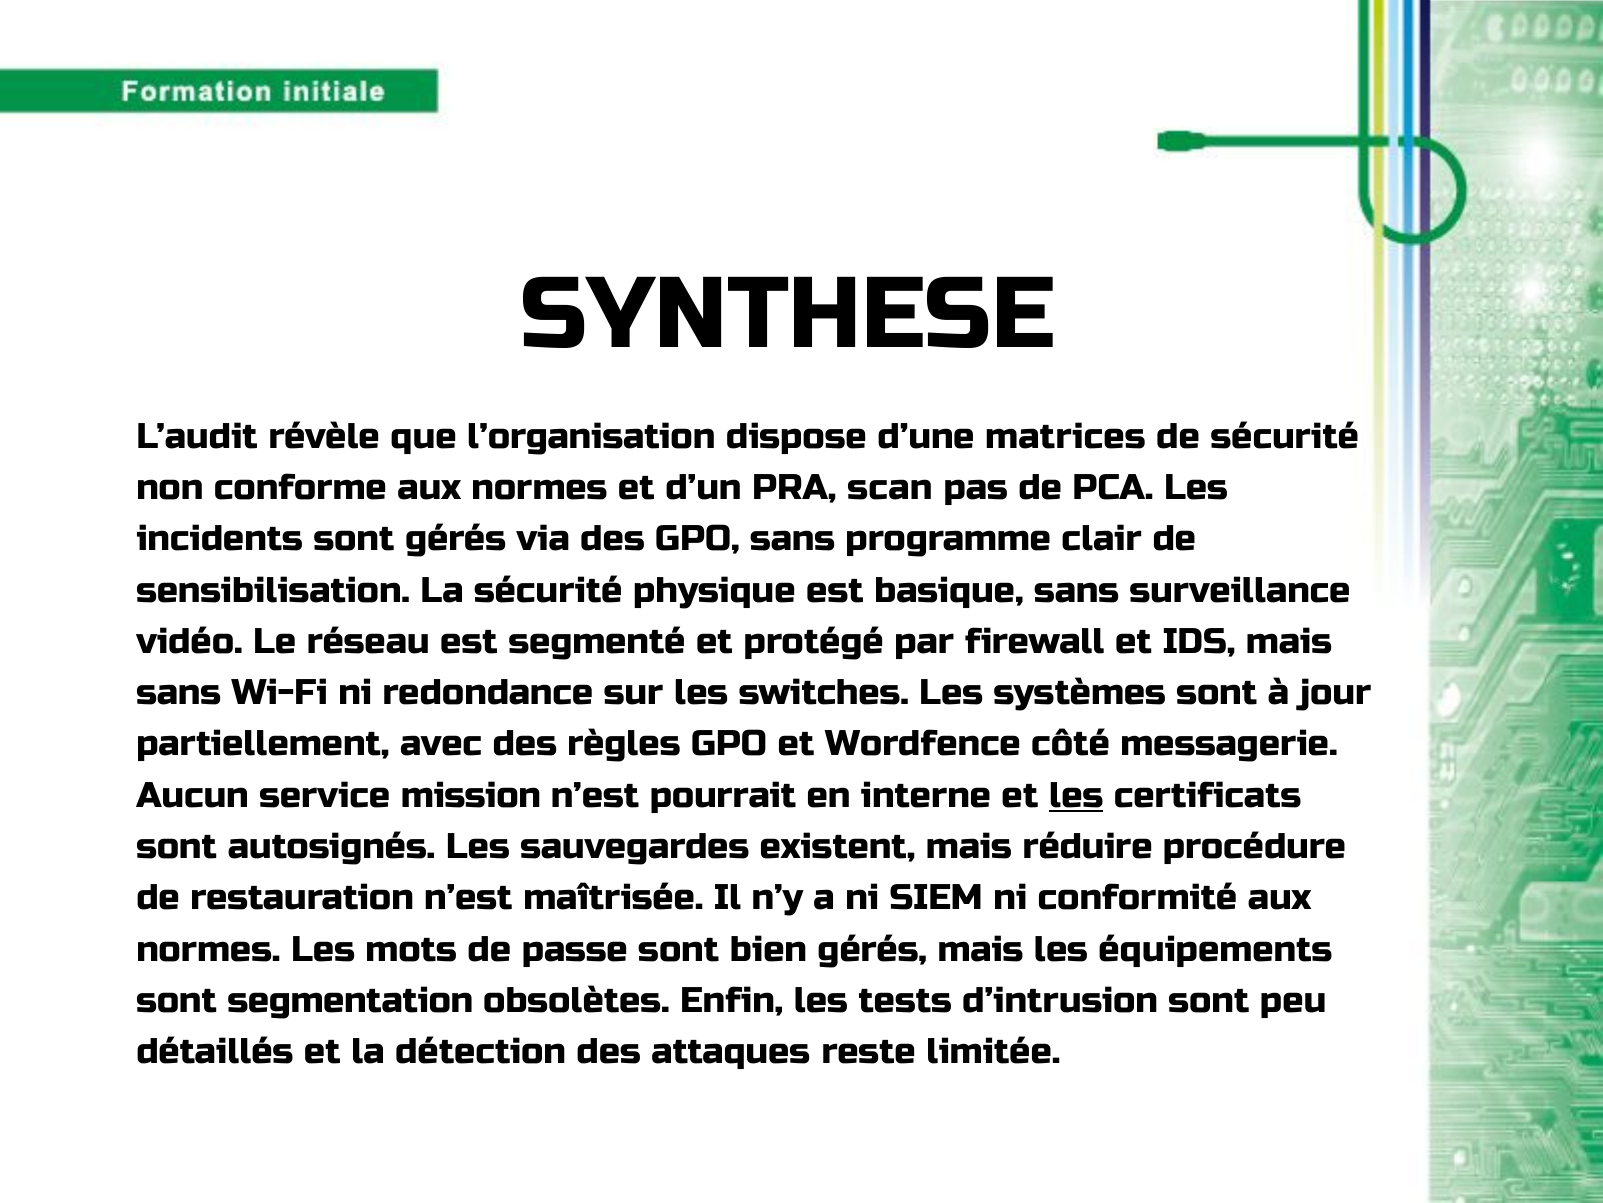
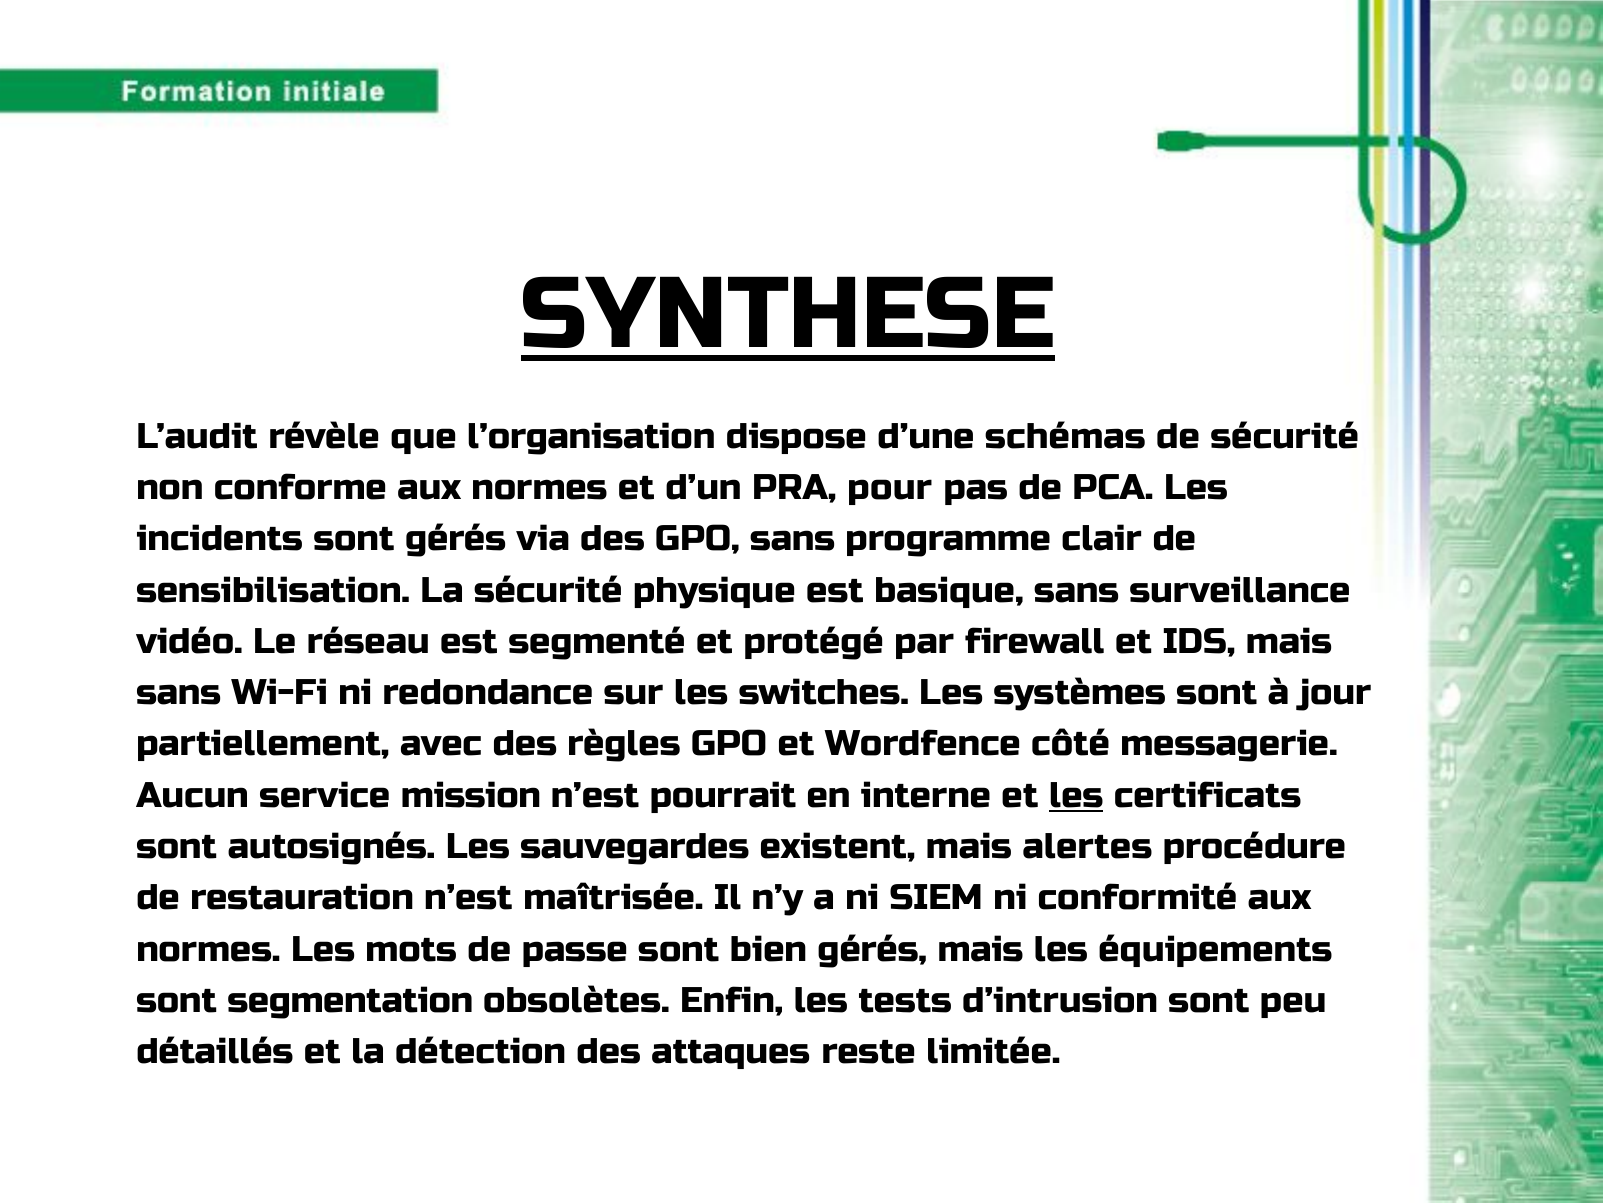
SYNTHESE underline: none -> present
matrices: matrices -> schémas
scan: scan -> pour
réduire: réduire -> alertes
